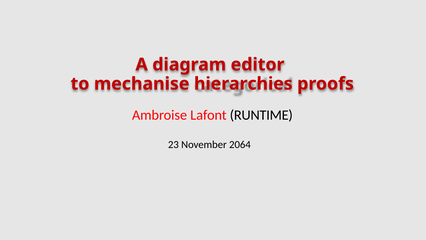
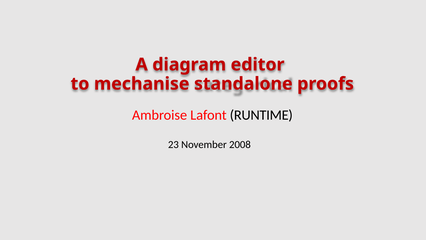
hierarchies: hierarchies -> standalone
2064: 2064 -> 2008
